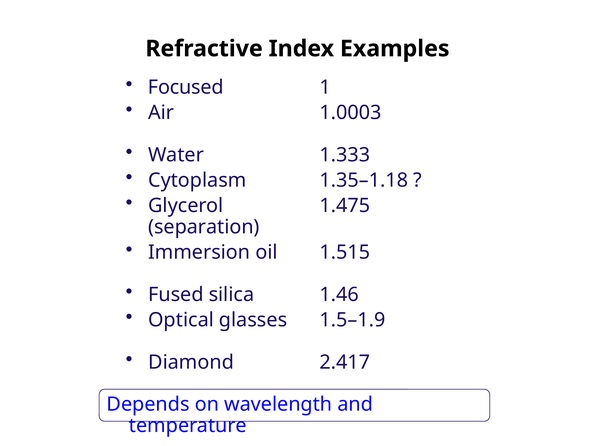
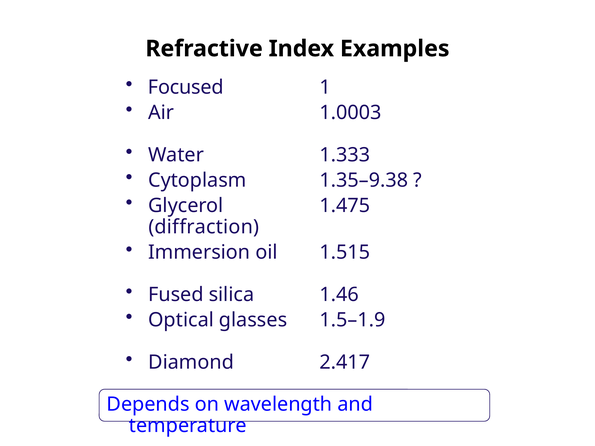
1.35–1.18: 1.35–1.18 -> 1.35–9.38
separation: separation -> diffraction
